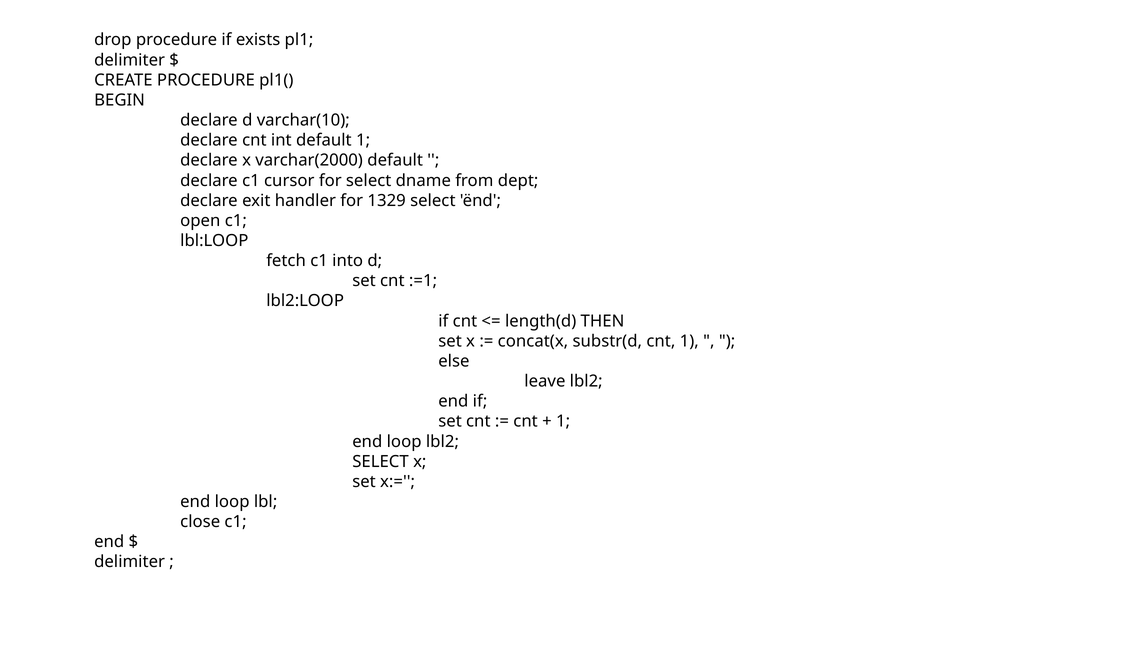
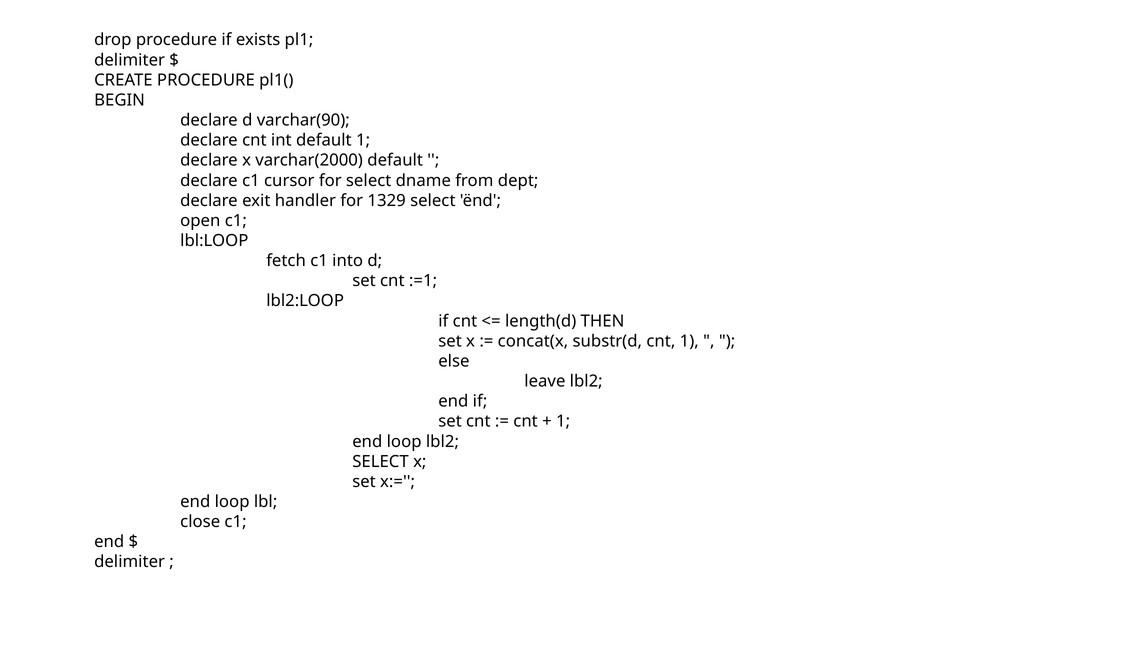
varchar(10: varchar(10 -> varchar(90
